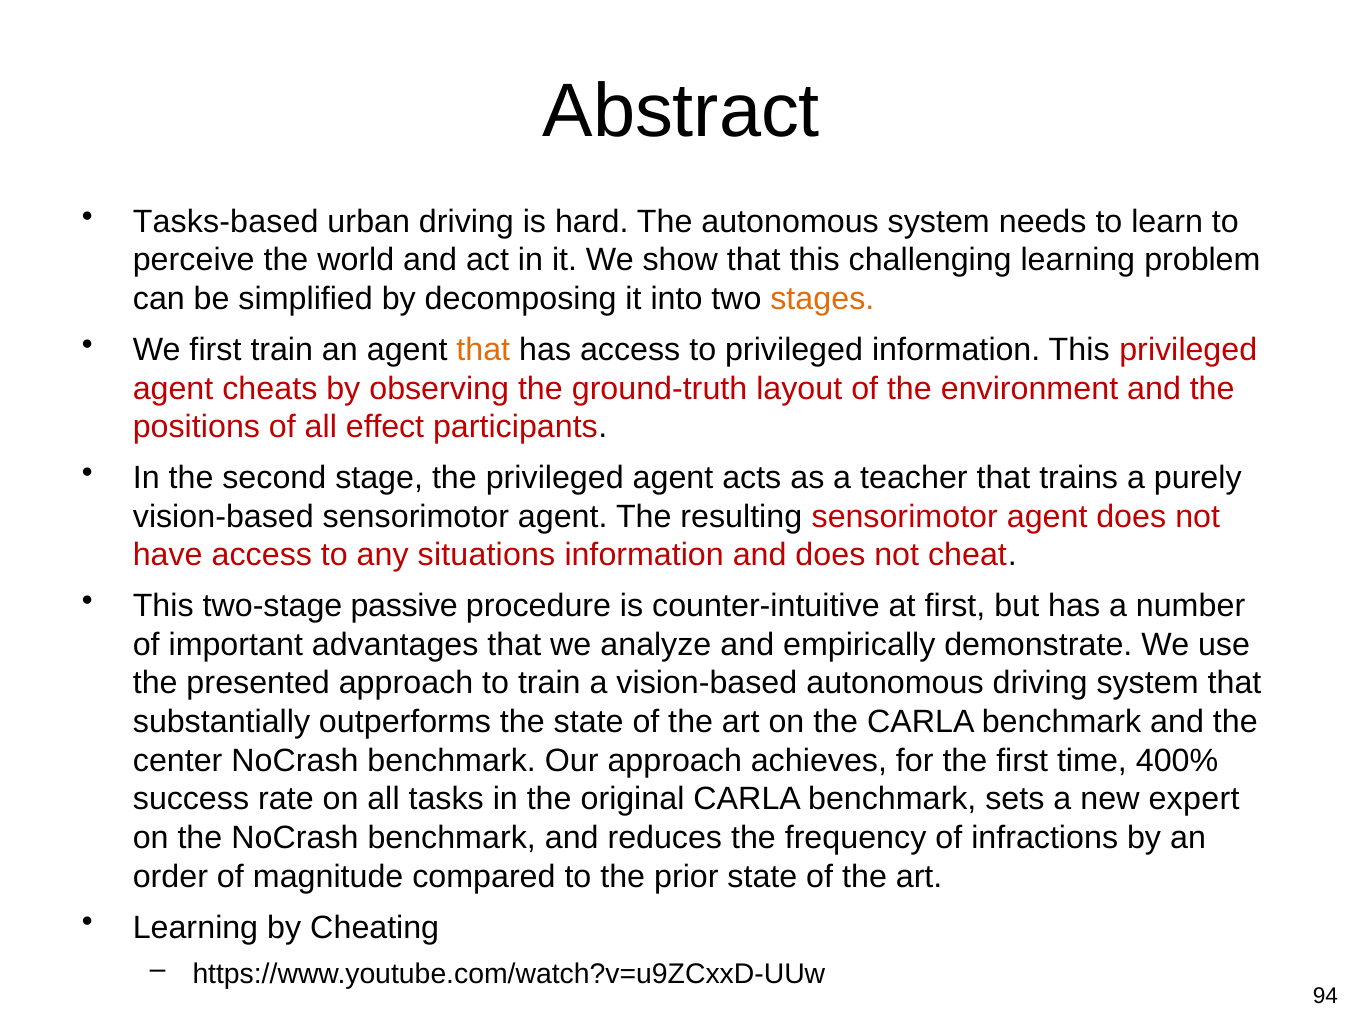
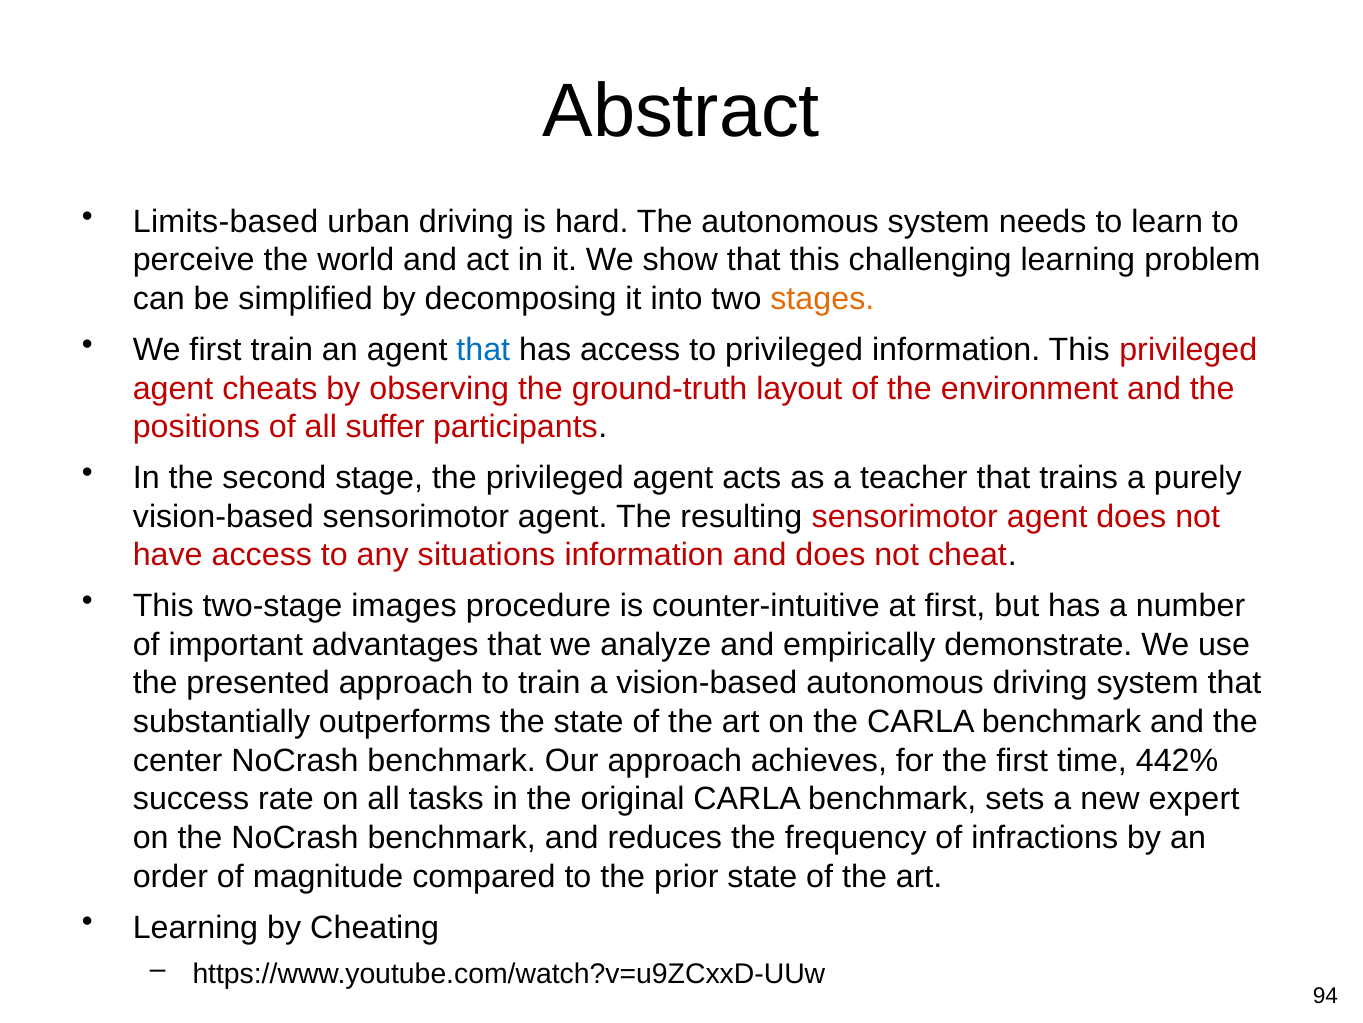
Tasks-based: Tasks-based -> Limits-based
that at (483, 349) colour: orange -> blue
effect: effect -> suffer
passive: passive -> images
400%: 400% -> 442%
